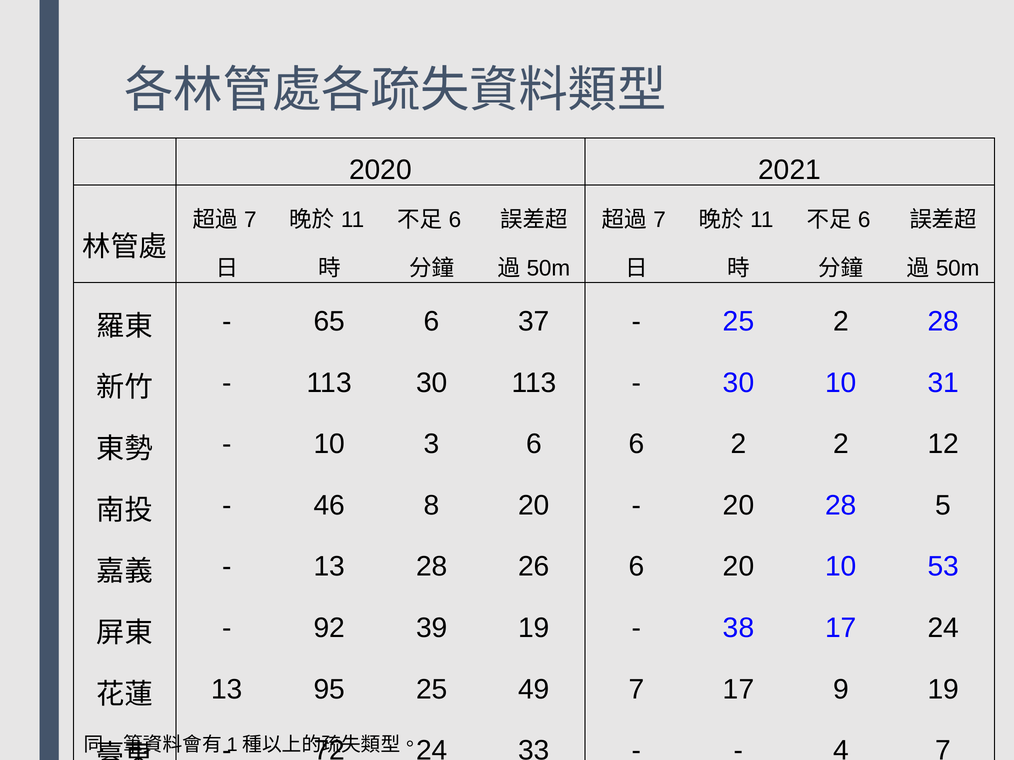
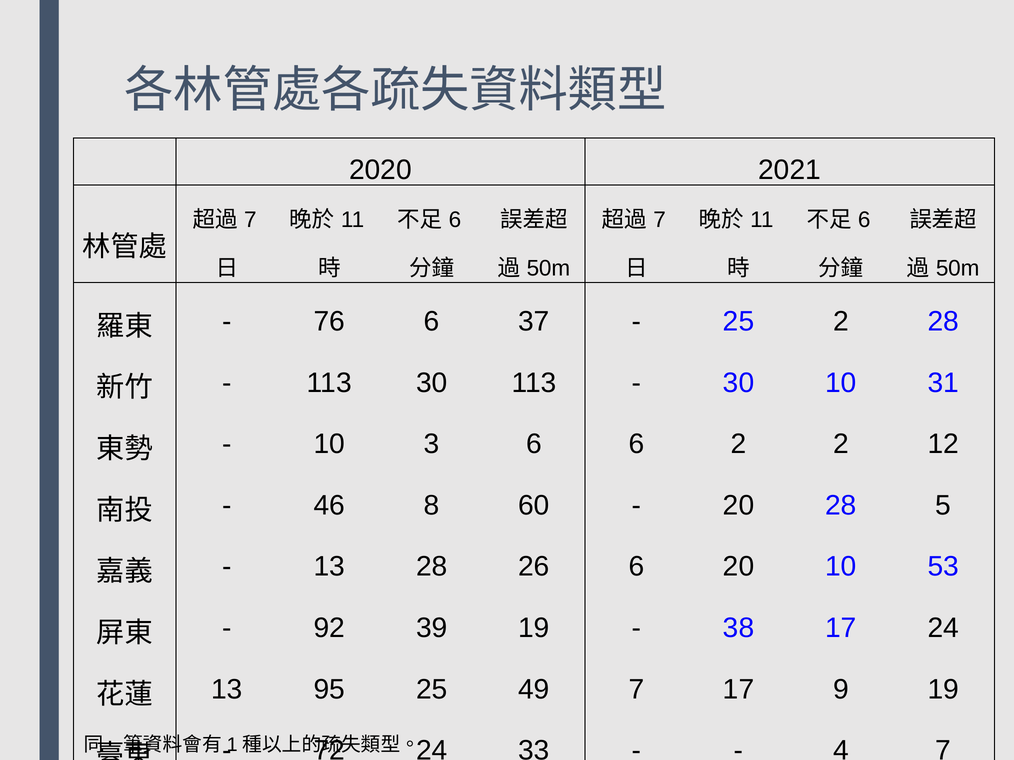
65: 65 -> 76
8 20: 20 -> 60
